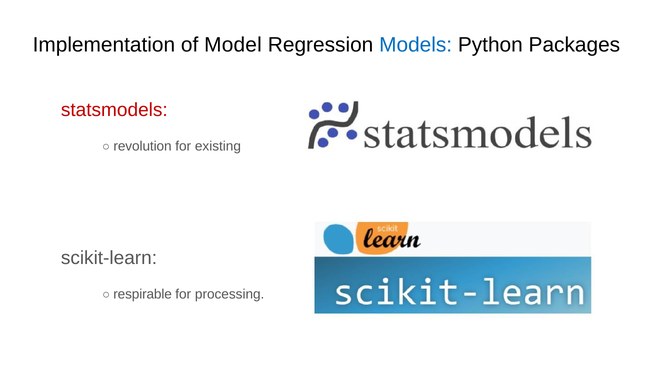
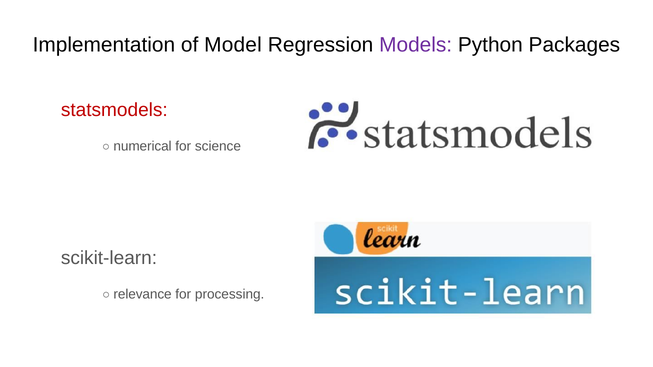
Models colour: blue -> purple
revolution: revolution -> numerical
existing: existing -> science
respirable: respirable -> relevance
